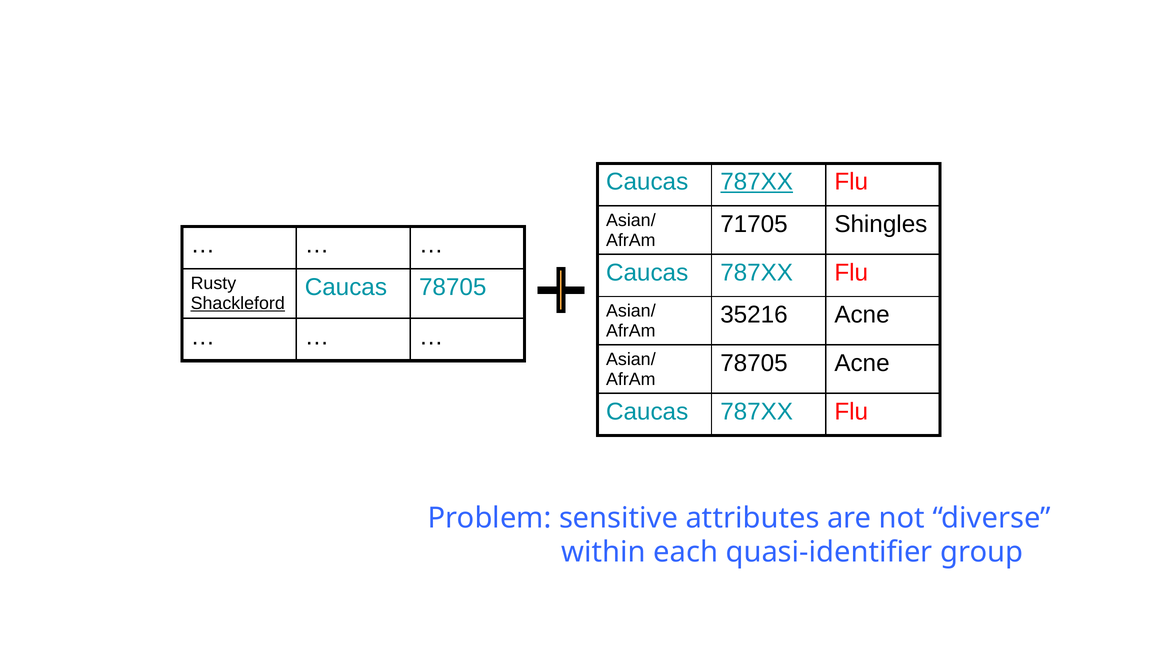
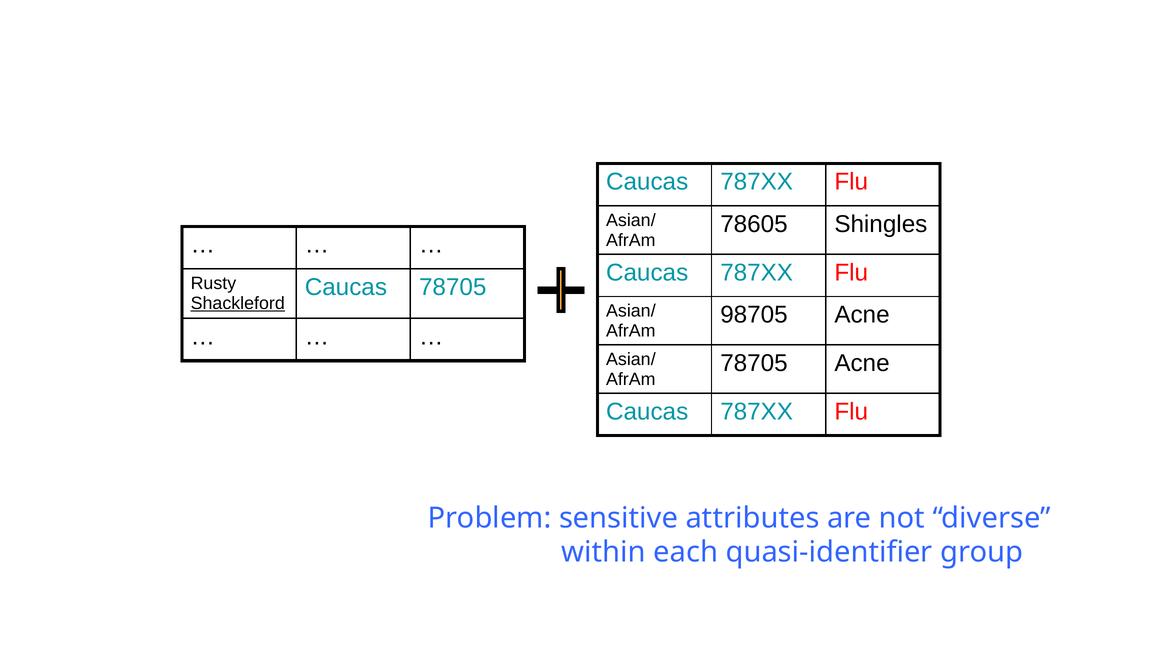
787XX at (757, 182) underline: present -> none
71705: 71705 -> 78605
35216: 35216 -> 98705
